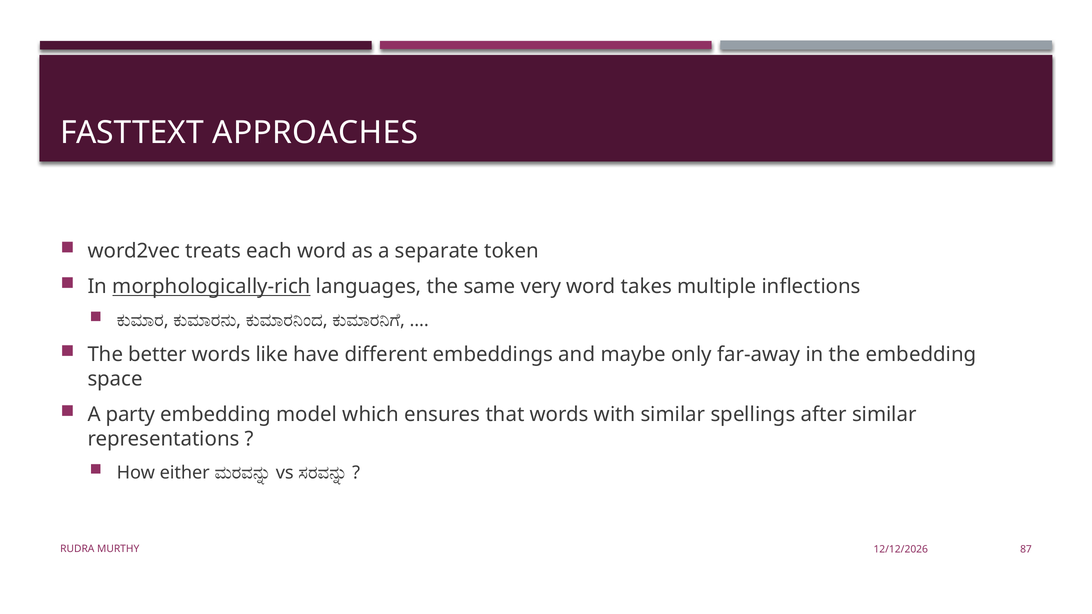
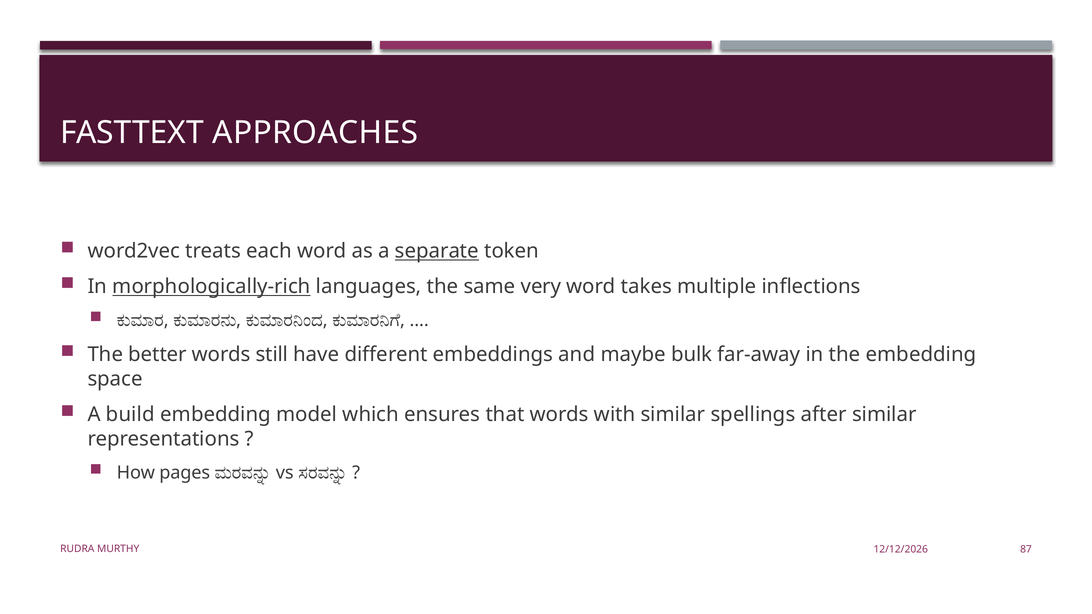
separate underline: none -> present
like: like -> still
only: only -> bulk
party: party -> build
either: either -> pages
